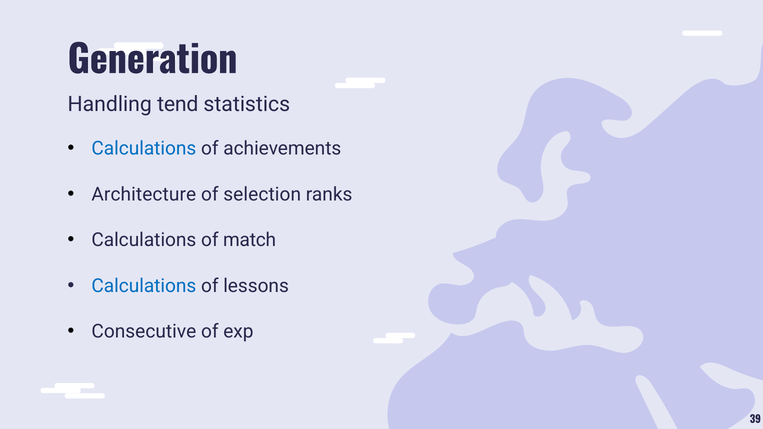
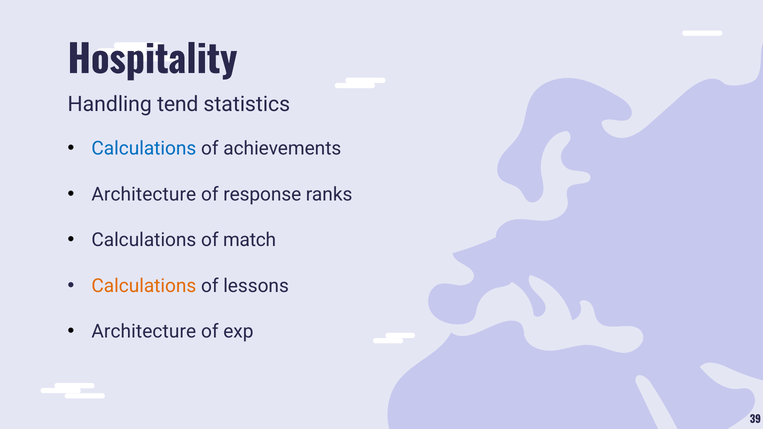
Generation: Generation -> Hospitality
selection: selection -> response
Calculations at (144, 286) colour: blue -> orange
Consecutive at (144, 332): Consecutive -> Architecture
